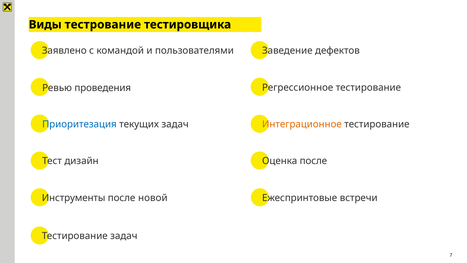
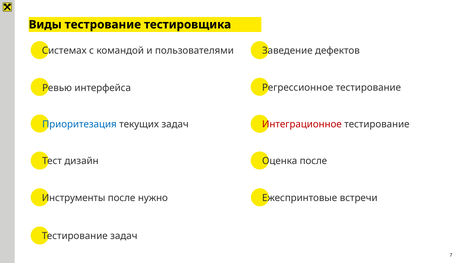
Заявлено: Заявлено -> Системах
проведения: проведения -> интерфейса
Интеграционное colour: orange -> red
новой: новой -> нужно
